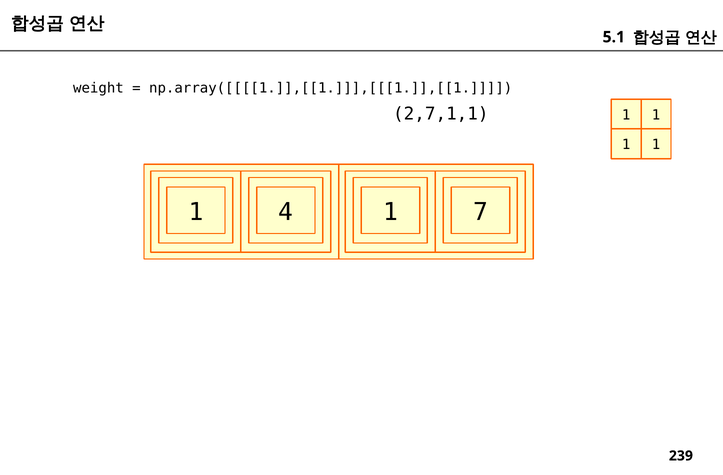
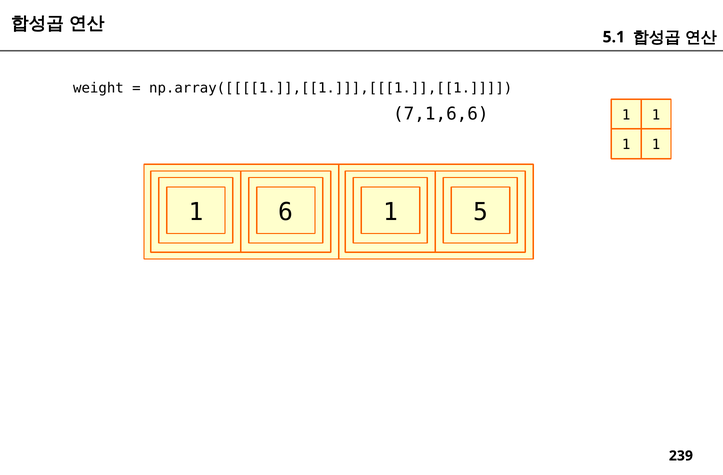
2,7,1,1: 2,7,1,1 -> 7,1,6,6
4: 4 -> 6
7: 7 -> 5
